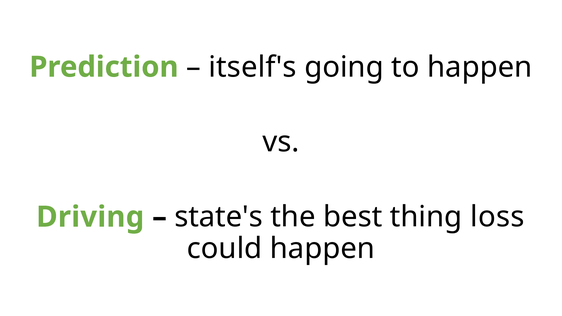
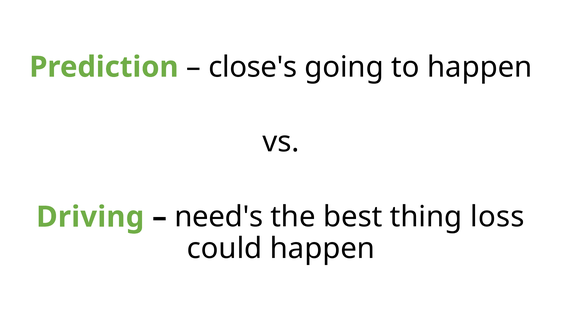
itself's: itself's -> close's
state's: state's -> need's
